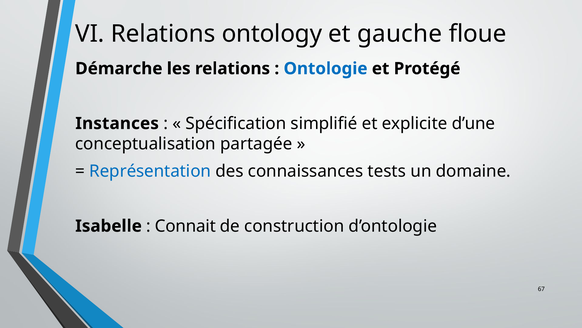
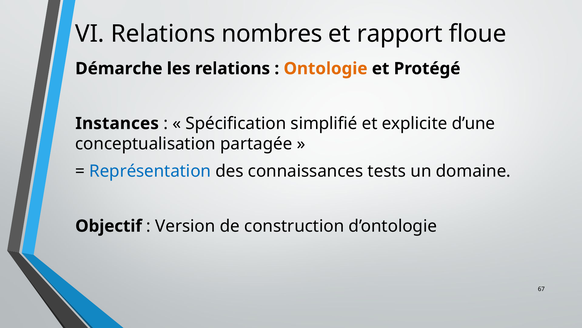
ontology: ontology -> nombres
gauche: gauche -> rapport
Ontologie colour: blue -> orange
Isabelle: Isabelle -> Objectif
Connait: Connait -> Version
